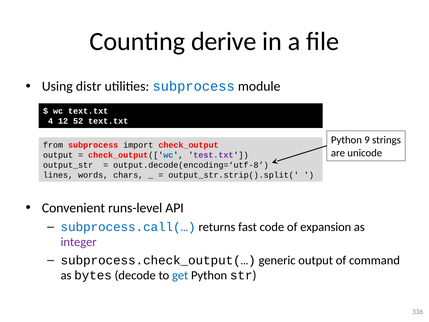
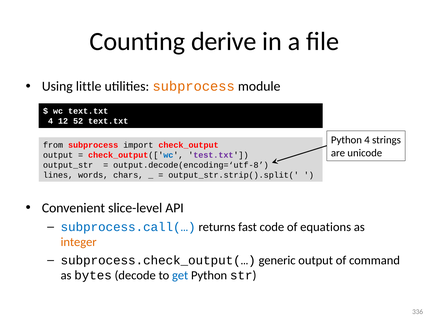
distr: distr -> little
subprocess at (194, 86) colour: blue -> orange
Python 9: 9 -> 4
runs-level: runs-level -> slice-level
expansion: expansion -> equations
integer colour: purple -> orange
